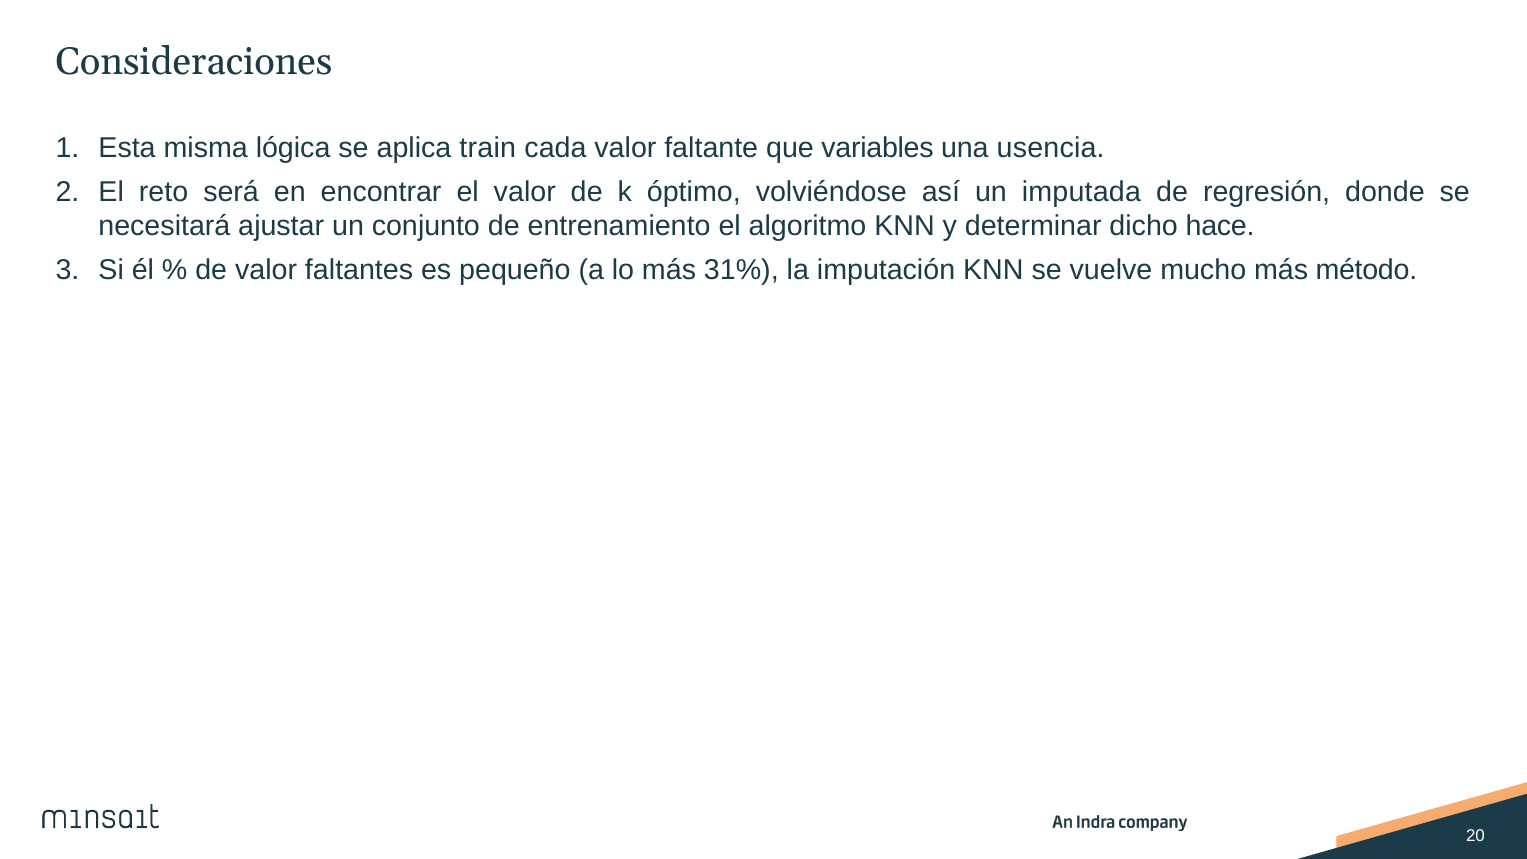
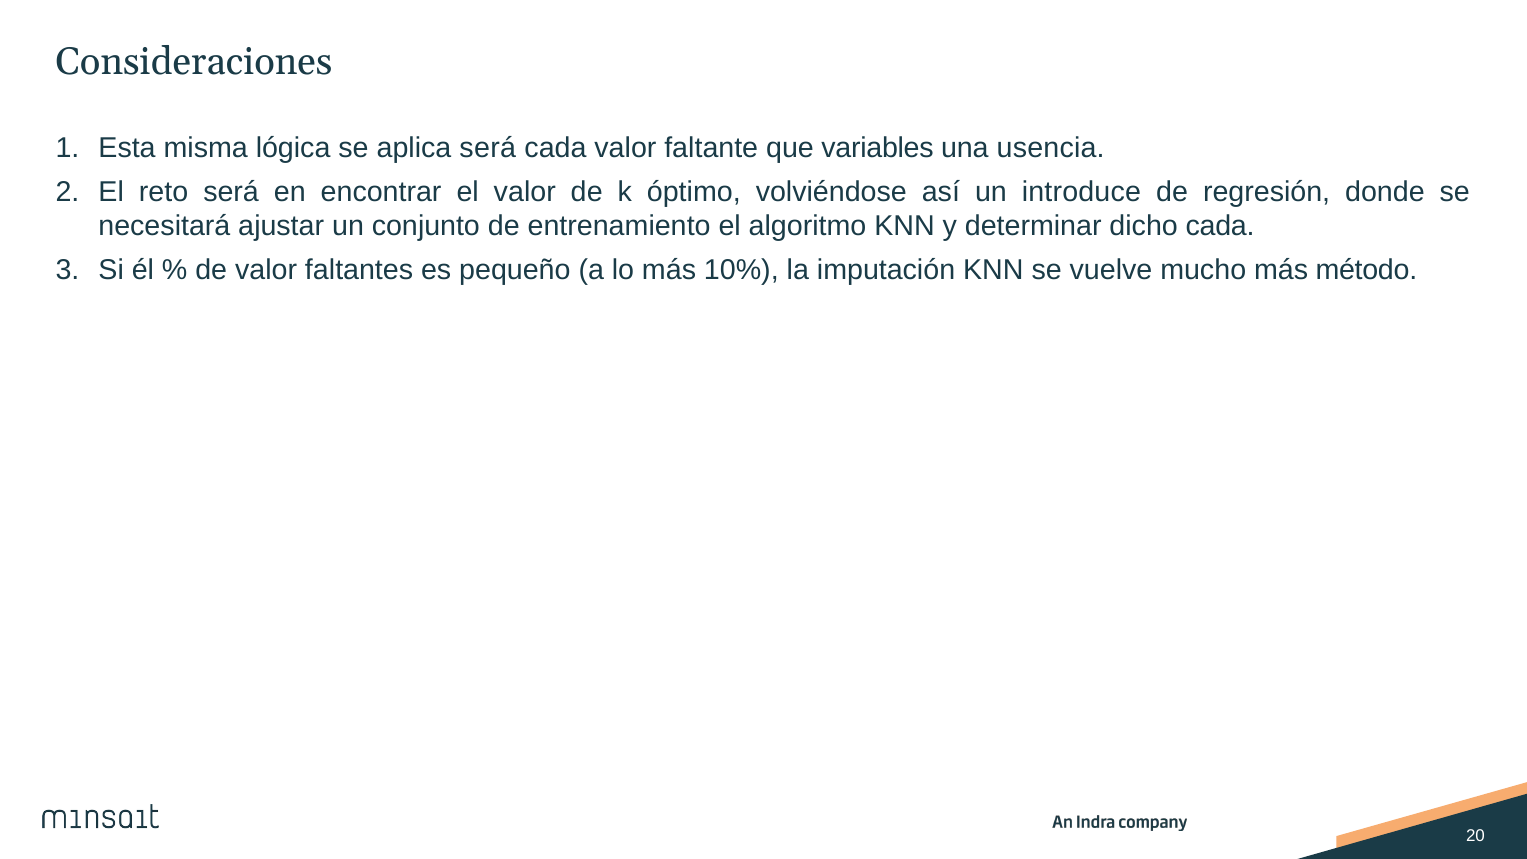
aplica train: train -> será
imputada: imputada -> introduce
dicho hace: hace -> cada
31%: 31% -> 10%
